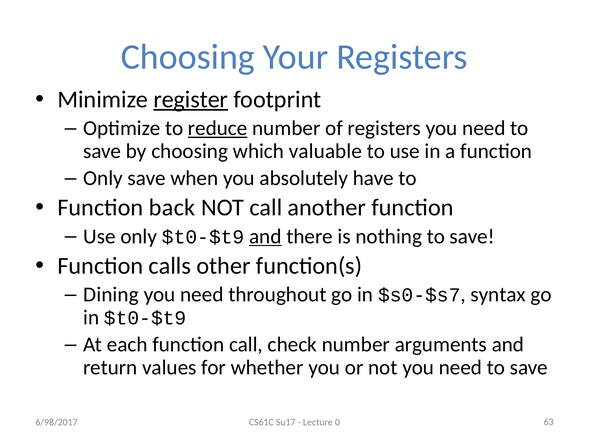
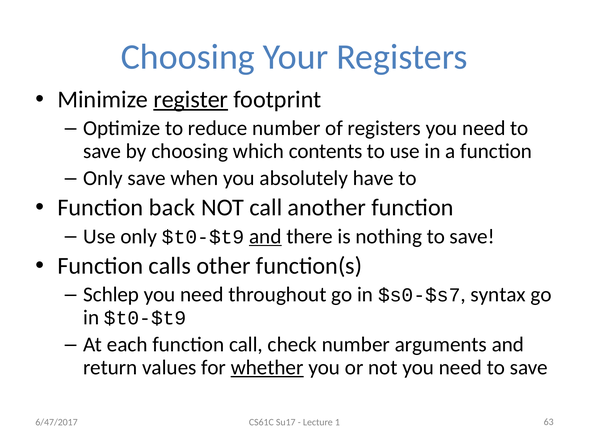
reduce underline: present -> none
valuable: valuable -> contents
Dining: Dining -> Schlep
whether underline: none -> present
6/98/2017: 6/98/2017 -> 6/47/2017
0: 0 -> 1
